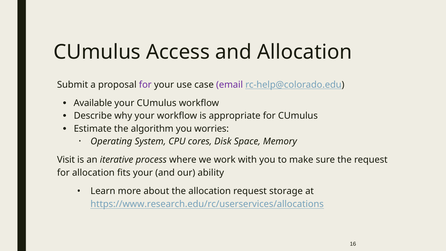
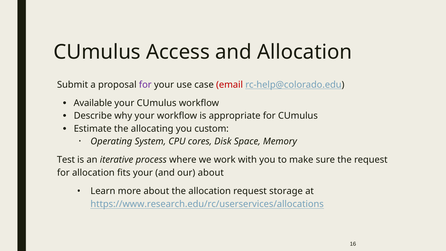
email colour: purple -> red
algorithm: algorithm -> allocating
worries: worries -> custom
Visit: Visit -> Test
our ability: ability -> about
